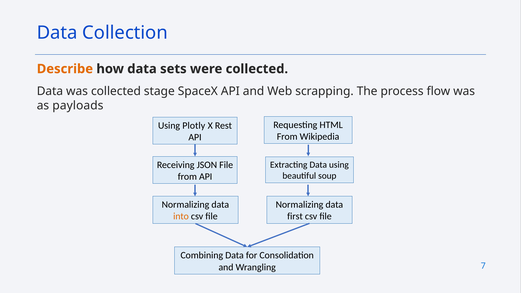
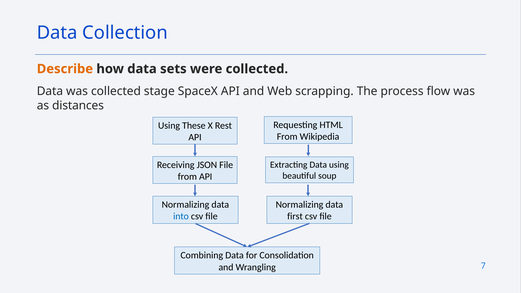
payloads: payloads -> distances
Plotly: Plotly -> These
into colour: orange -> blue
